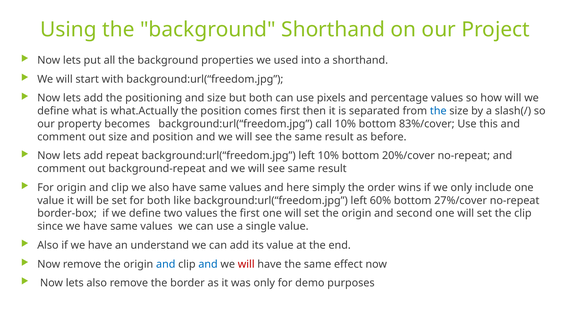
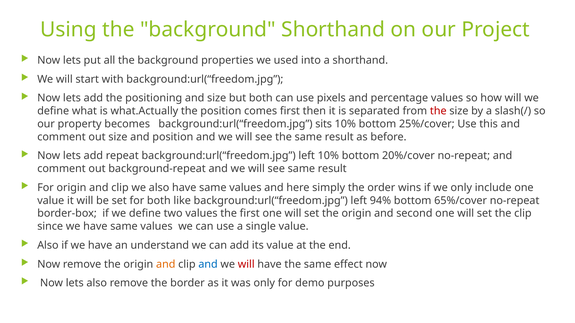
the at (438, 111) colour: blue -> red
call: call -> sits
83%/cover: 83%/cover -> 25%/cover
60%: 60% -> 94%
27%/cover: 27%/cover -> 65%/cover
and at (166, 264) colour: blue -> orange
